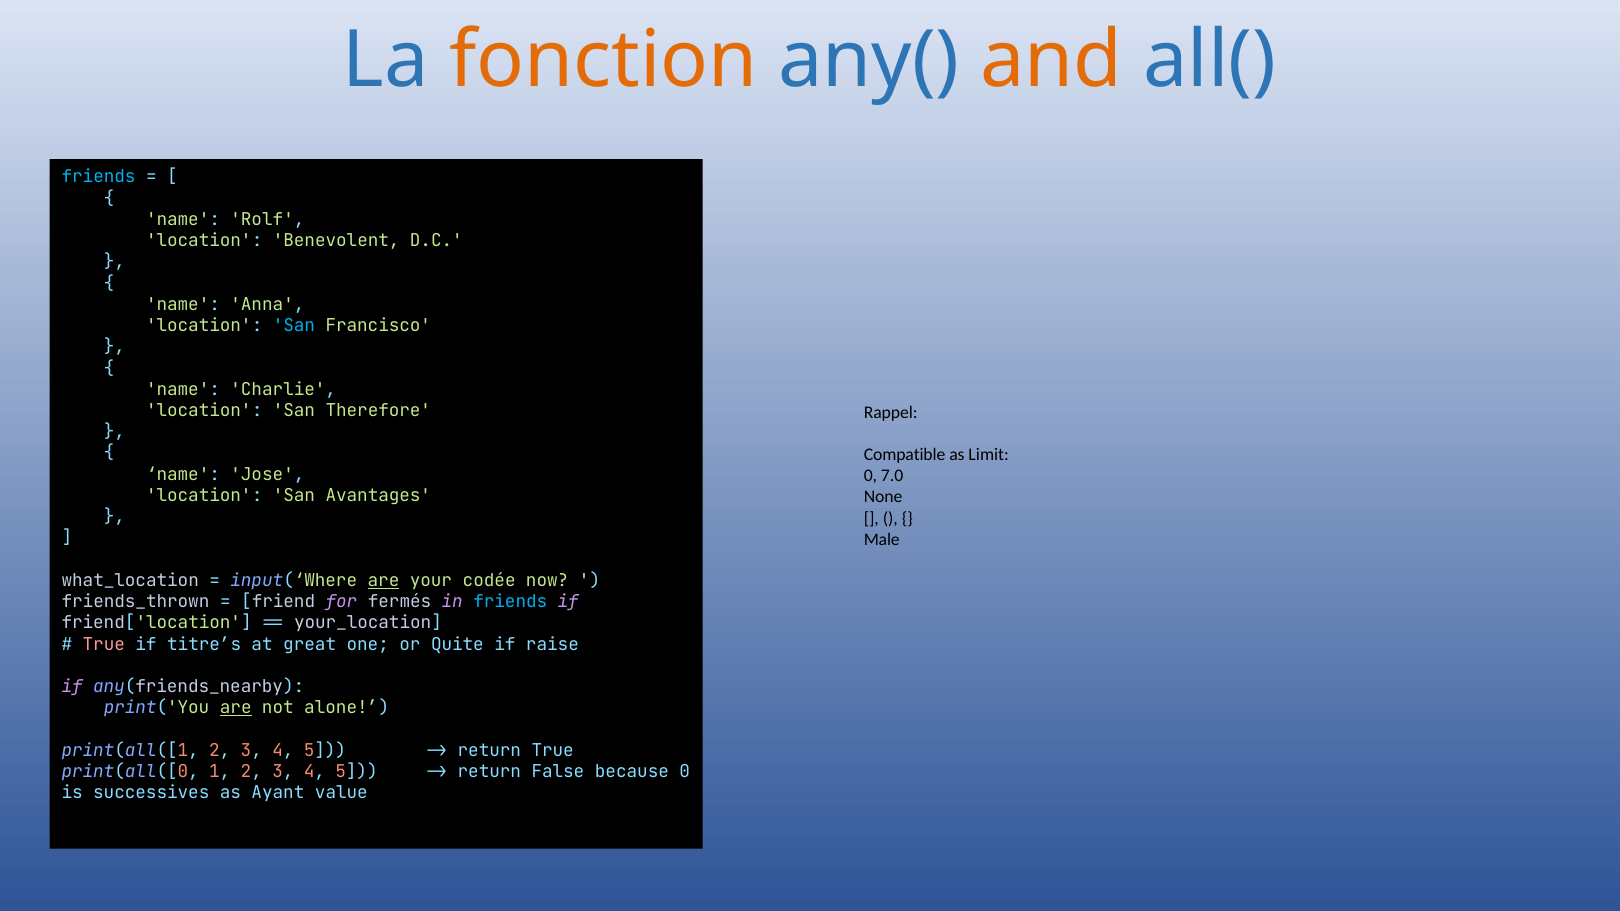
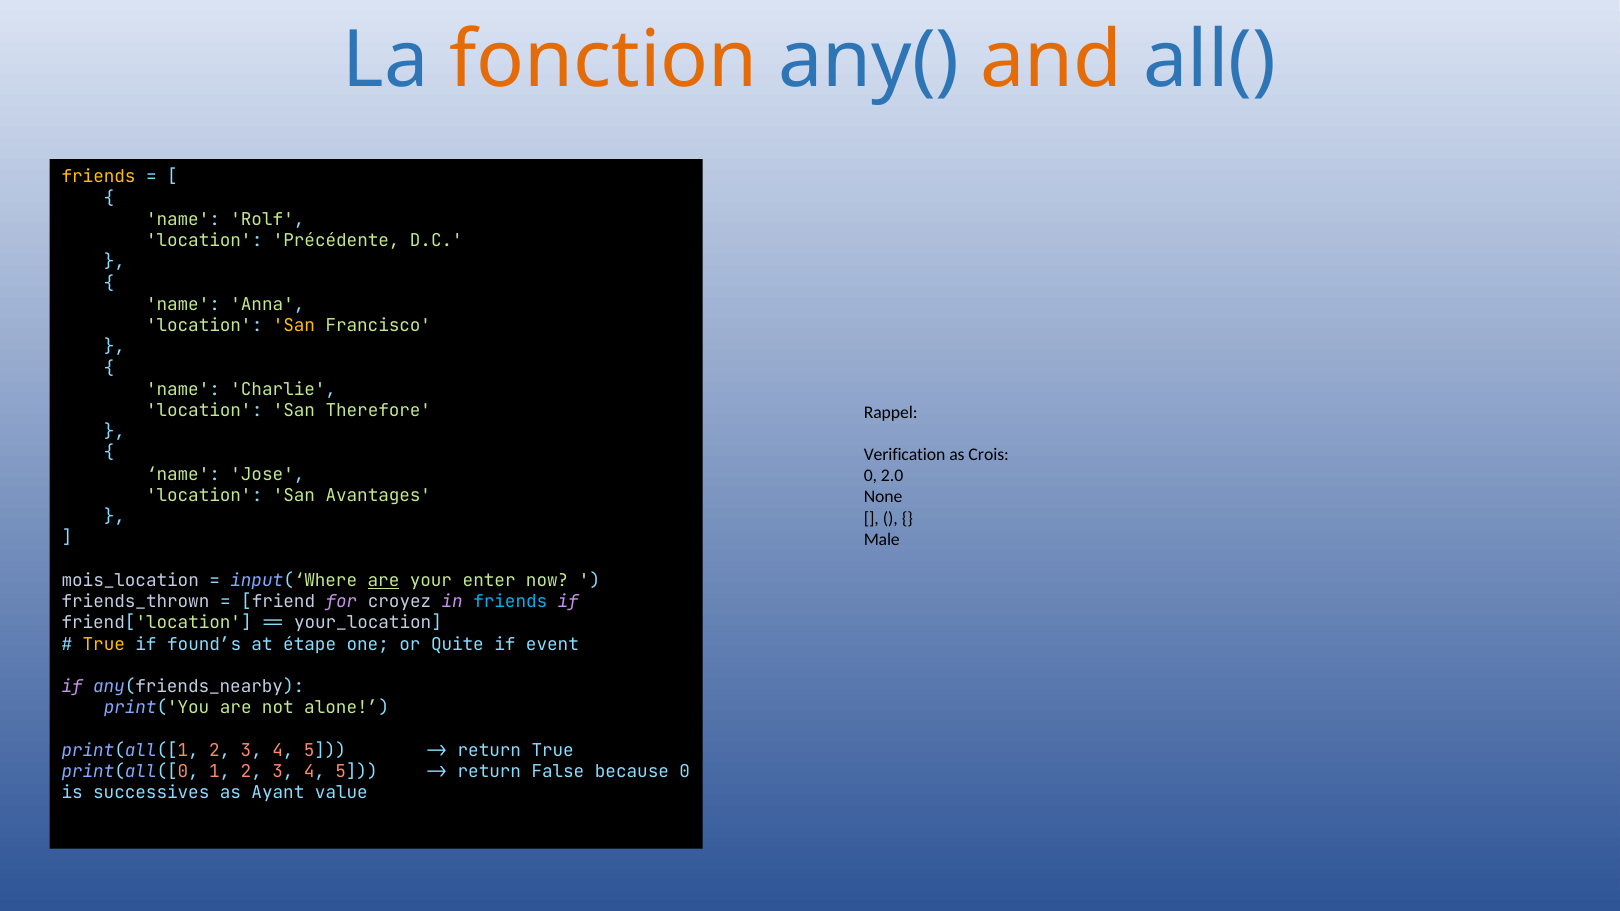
friends at (99, 177) colour: light blue -> yellow
Benevolent: Benevolent -> Précédente
San at (294, 326) colour: light blue -> yellow
Compatible: Compatible -> Verification
Limit: Limit -> Crois
7.0: 7.0 -> 2.0
what_location: what_location -> mois_location
codée: codée -> enter
fermés: fermés -> croyez
True at (104, 644) colour: pink -> yellow
titre’s: titre’s -> found’s
great: great -> étape
raise: raise -> event
are at (236, 708) underline: present -> none
